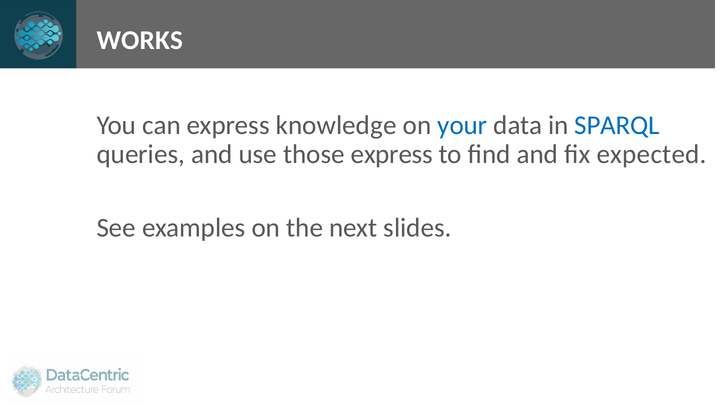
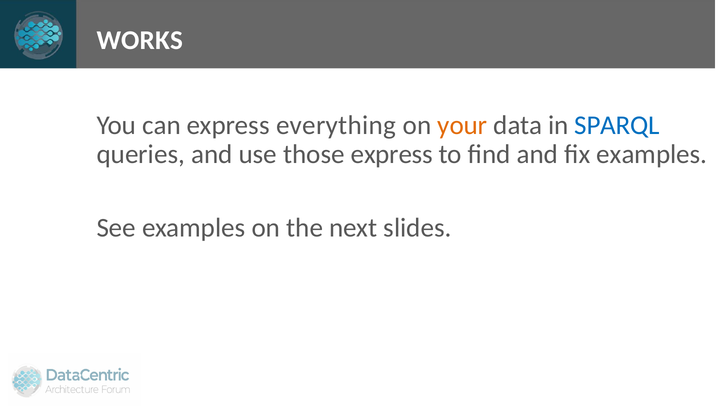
knowledge: knowledge -> everything
your colour: blue -> orange
fix expected: expected -> examples
